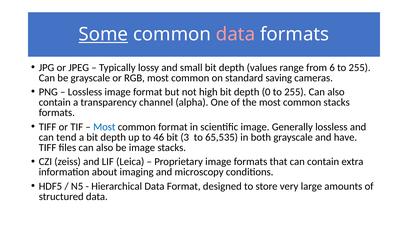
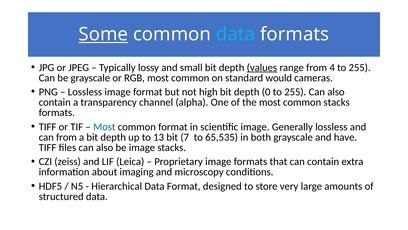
data at (236, 34) colour: pink -> light blue
values underline: none -> present
6: 6 -> 4
saving: saving -> would
can tend: tend -> from
46: 46 -> 13
3: 3 -> 7
